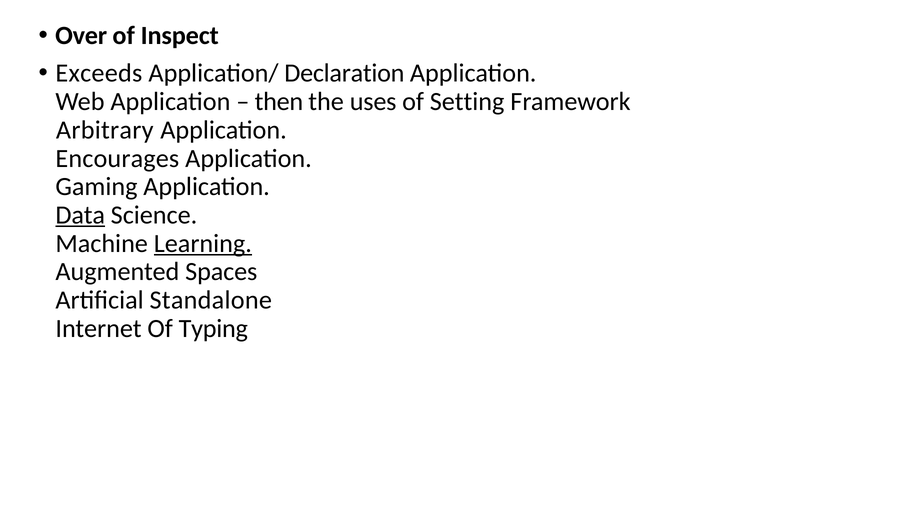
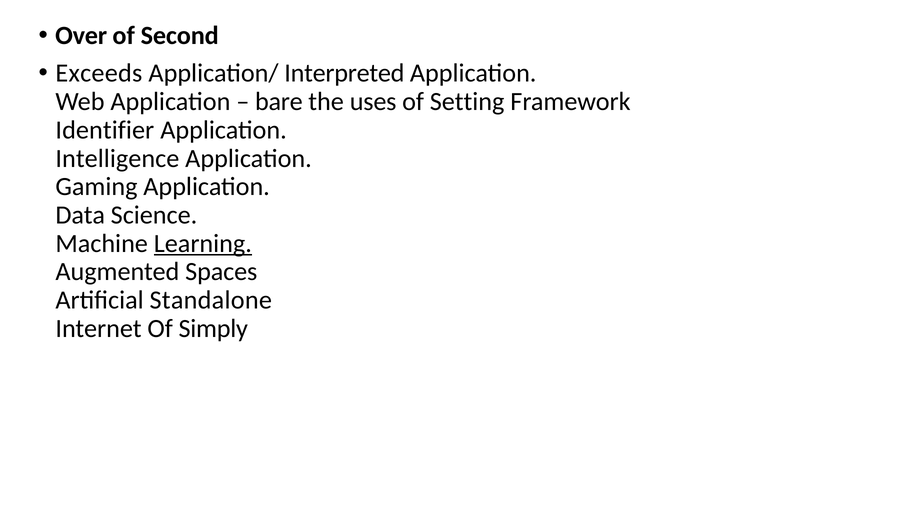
Inspect: Inspect -> Second
Declaration: Declaration -> Interpreted
then: then -> bare
Arbitrary: Arbitrary -> Identifier
Encourages: Encourages -> Intelligence
Data underline: present -> none
Typing: Typing -> Simply
